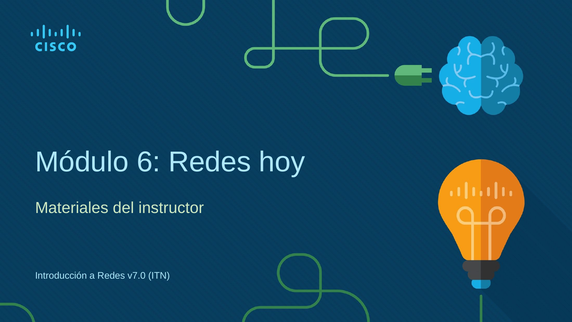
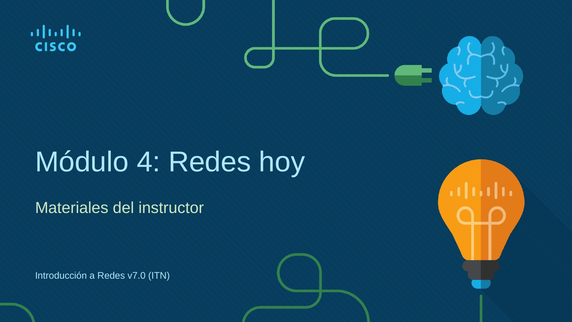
6: 6 -> 4
